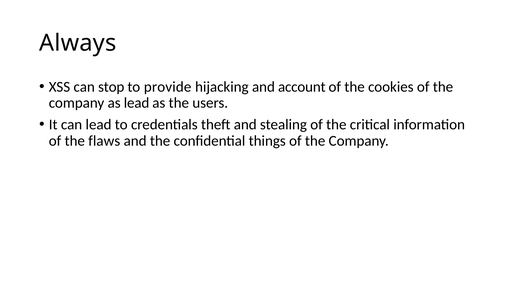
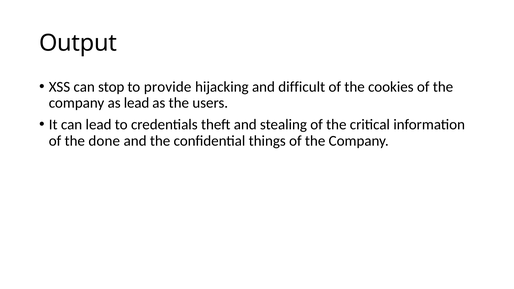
Always: Always -> Output
account: account -> difficult
flaws: flaws -> done
